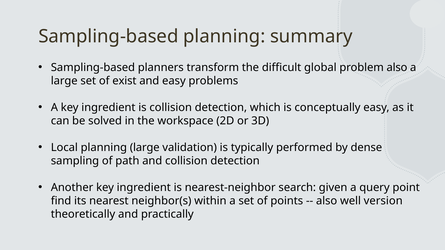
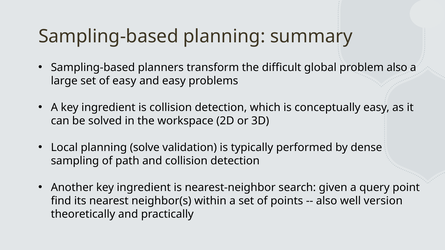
of exist: exist -> easy
planning large: large -> solve
